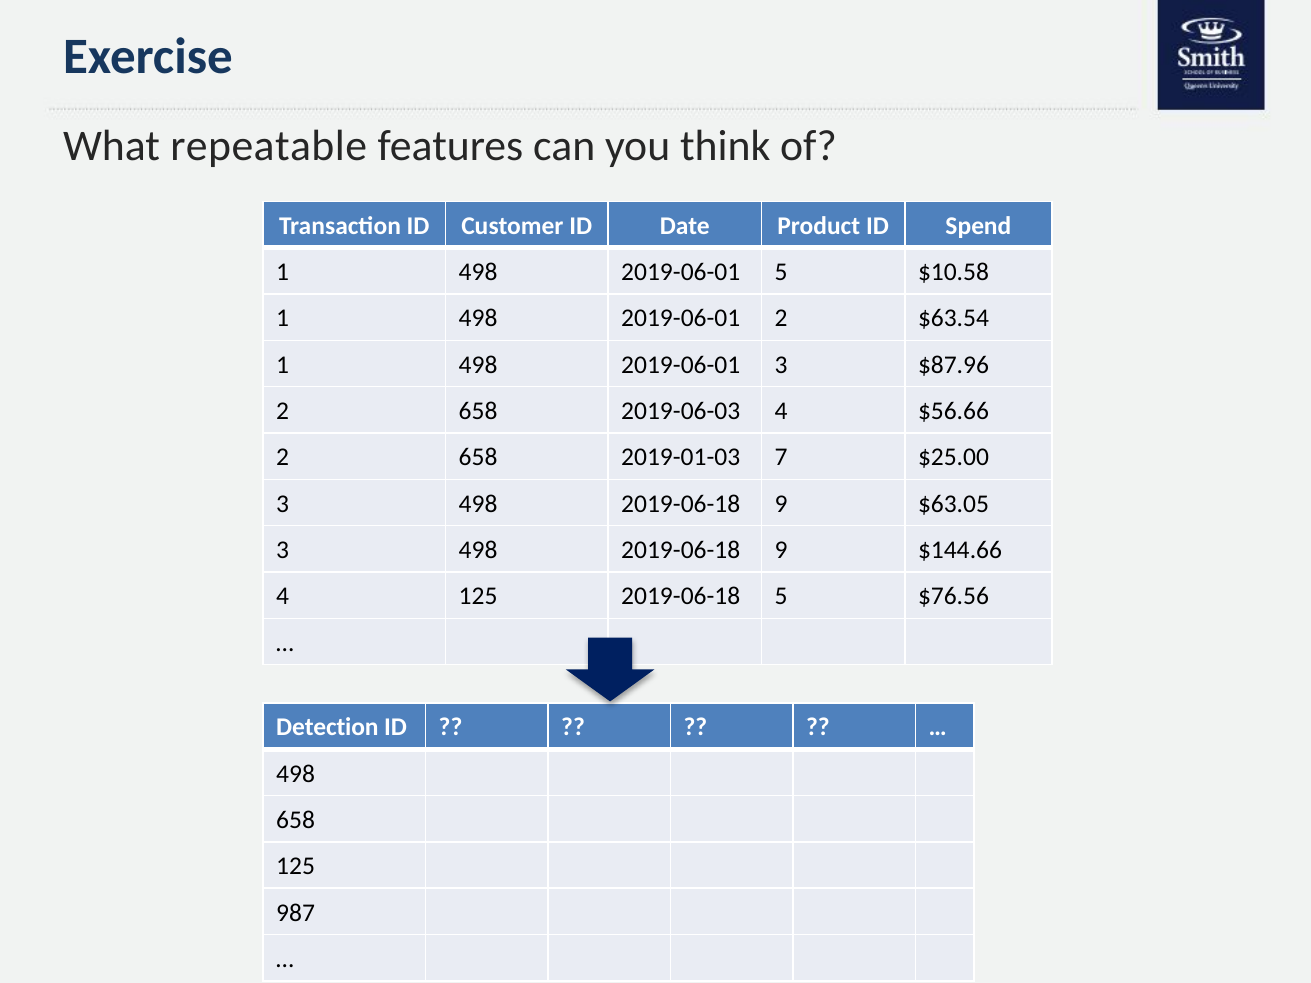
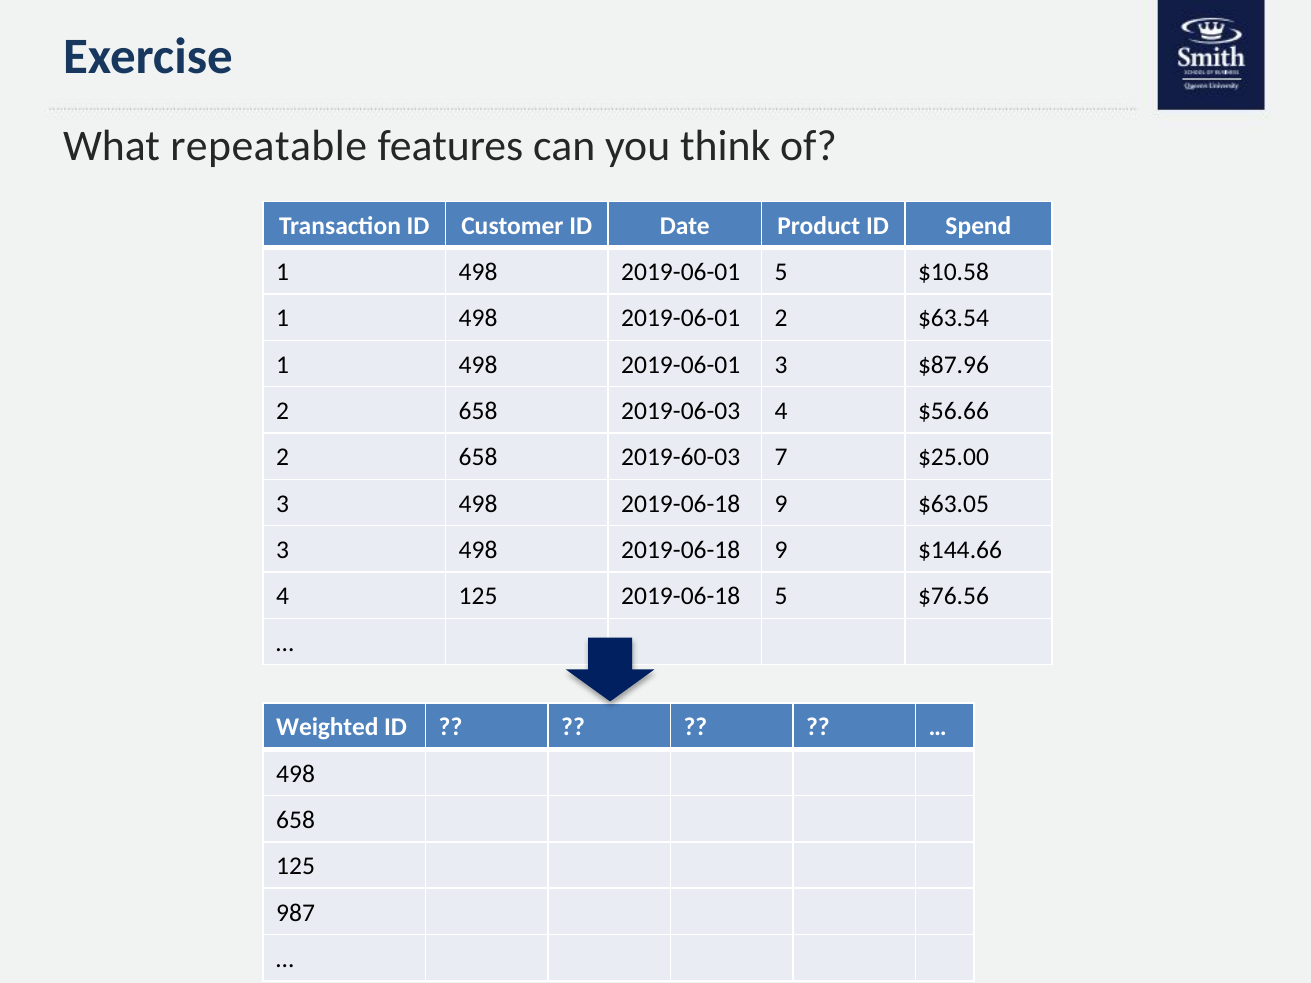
2019-01-03: 2019-01-03 -> 2019-60-03
Detection: Detection -> Weighted
